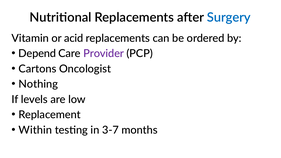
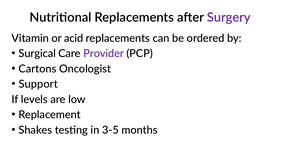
Surgery colour: blue -> purple
Depend: Depend -> Surgical
Nothing: Nothing -> Support
Within: Within -> Shakes
3-7: 3-7 -> 3-5
